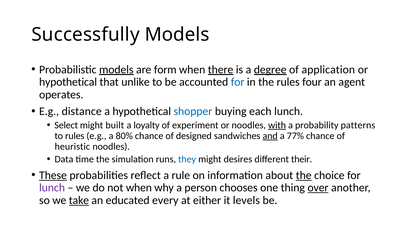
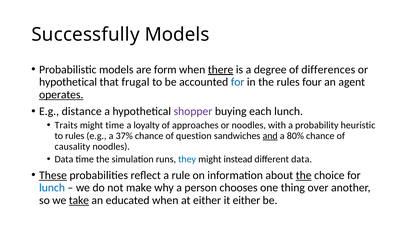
models at (116, 69) underline: present -> none
degree underline: present -> none
application: application -> differences
unlike: unlike -> frugal
operates underline: none -> present
shopper colour: blue -> purple
Select: Select -> Traits
might built: built -> time
experiment: experiment -> approaches
with underline: present -> none
patterns: patterns -> heuristic
80%: 80% -> 37%
designed: designed -> question
77%: 77% -> 80%
heuristic: heuristic -> causality
desires: desires -> instead
different their: their -> data
lunch at (52, 188) colour: purple -> blue
not when: when -> make
over underline: present -> none
educated every: every -> when
it levels: levels -> either
